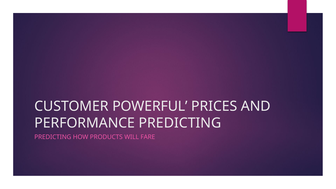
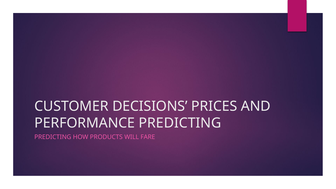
POWERFUL: POWERFUL -> DECISIONS
